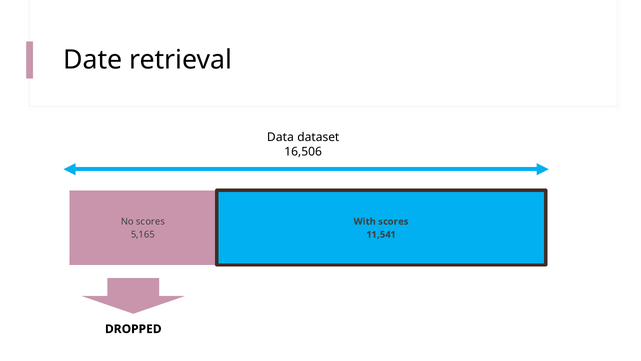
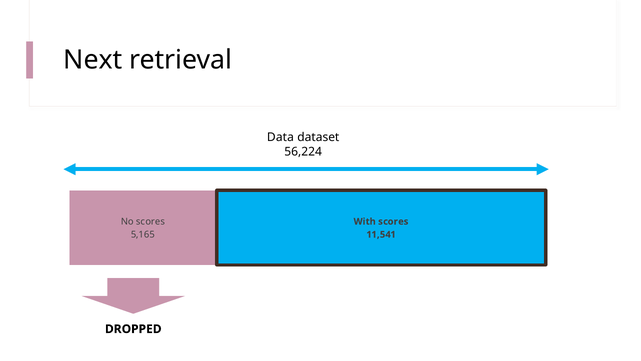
Date: Date -> Next
16,506: 16,506 -> 56,224
